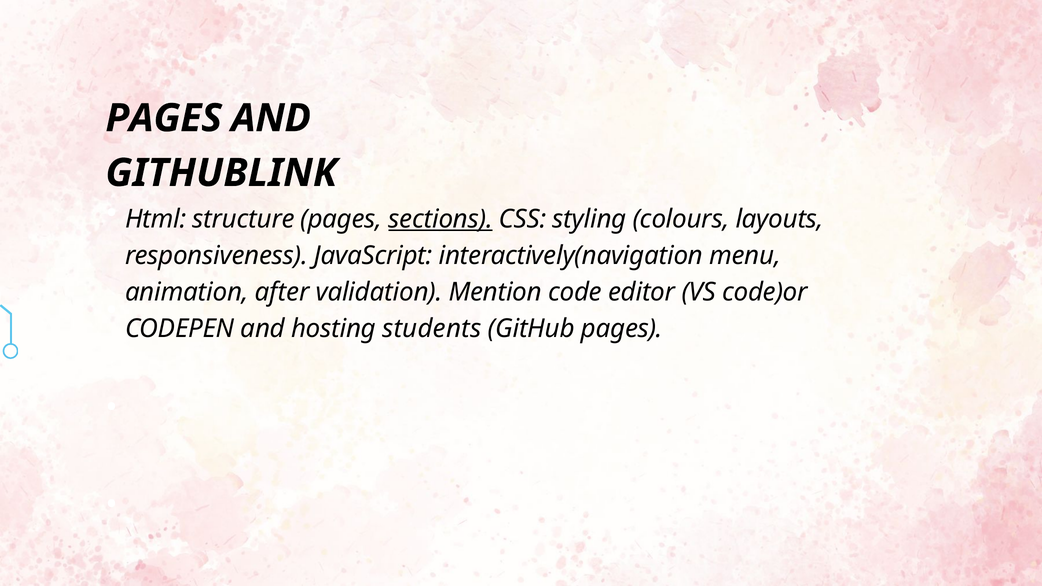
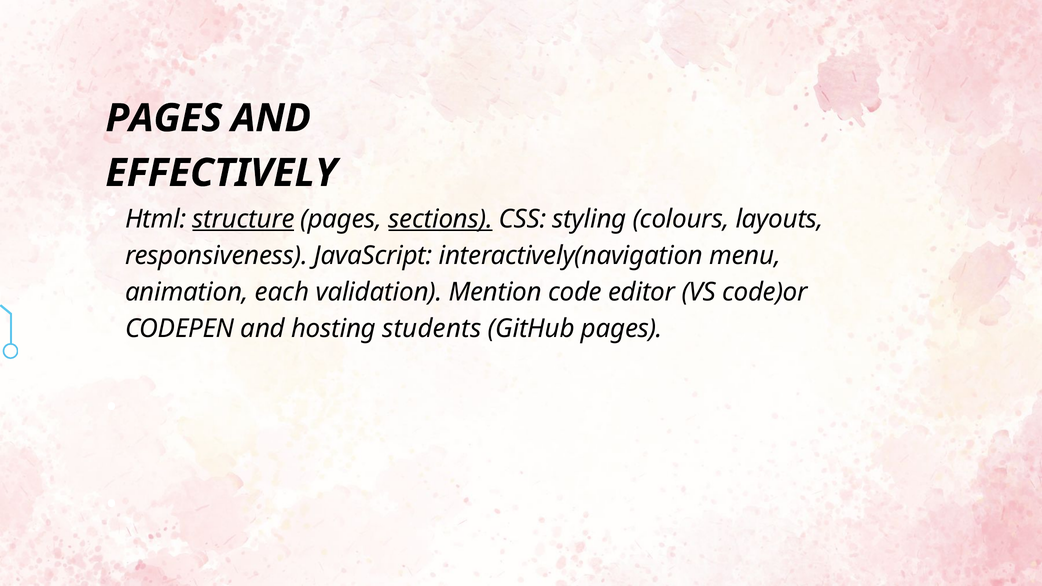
GITHUBLINK: GITHUBLINK -> EFFECTIVELY
structure underline: none -> present
after: after -> each
